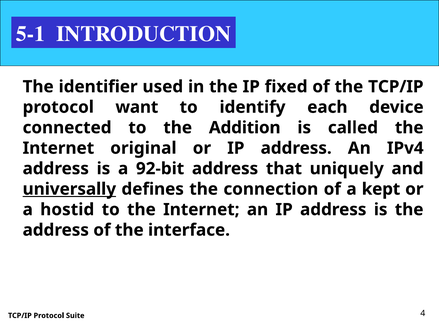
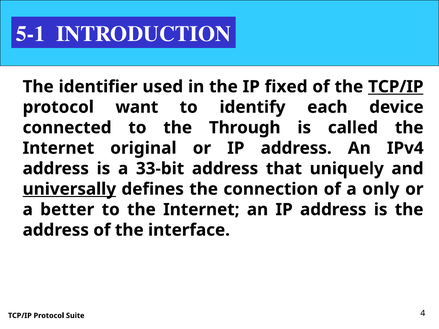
TCP/IP at (396, 87) underline: none -> present
Addition: Addition -> Through
92-bit: 92-bit -> 33-bit
kept: kept -> only
hostid: hostid -> better
